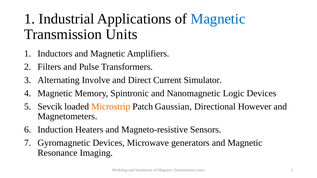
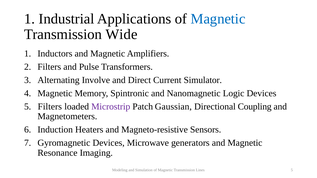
Units: Units -> Wide
5 Sevcik: Sevcik -> Filters
Microstrip colour: orange -> purple
However: However -> Coupling
